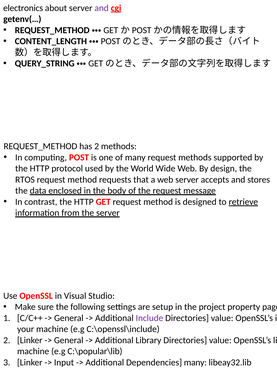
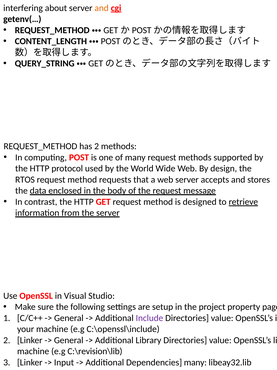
electronics: electronics -> interfering
and at (102, 8) colour: purple -> orange
C:\popular\lib: C:\popular\lib -> C:\revision\lib
